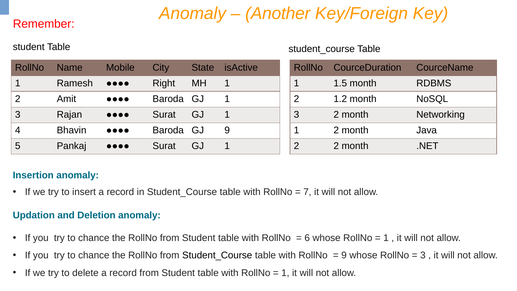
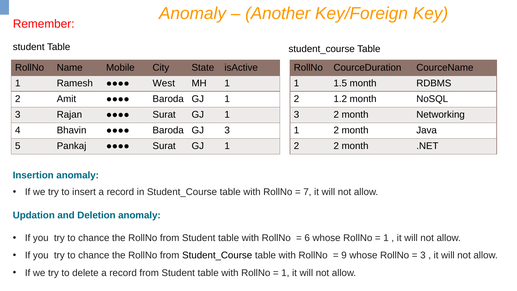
Right: Right -> West
GJ 9: 9 -> 3
